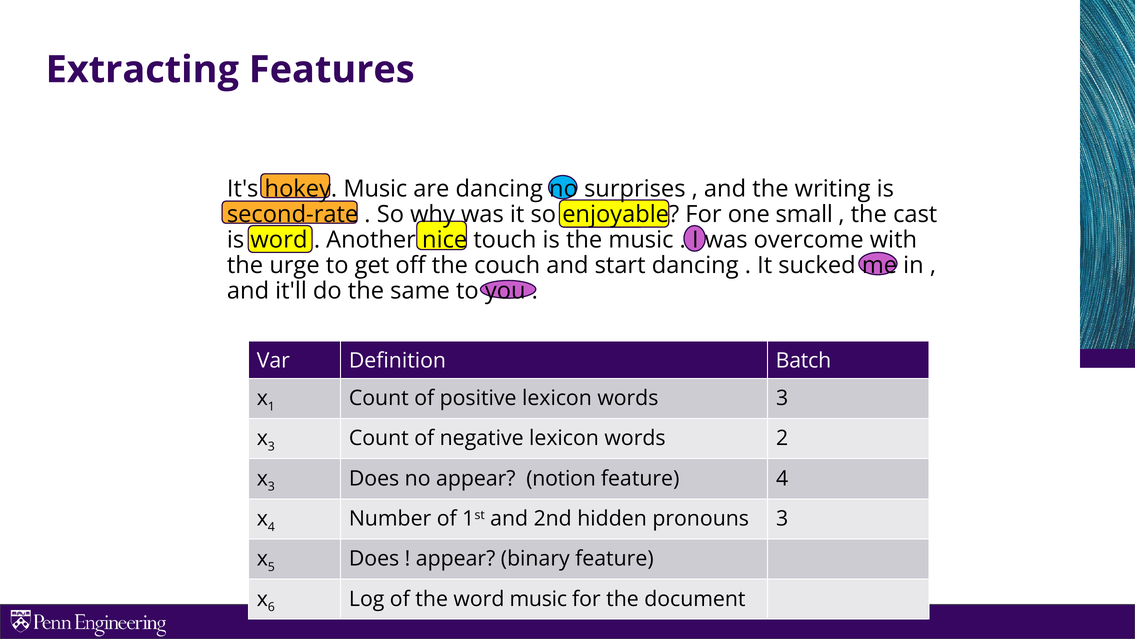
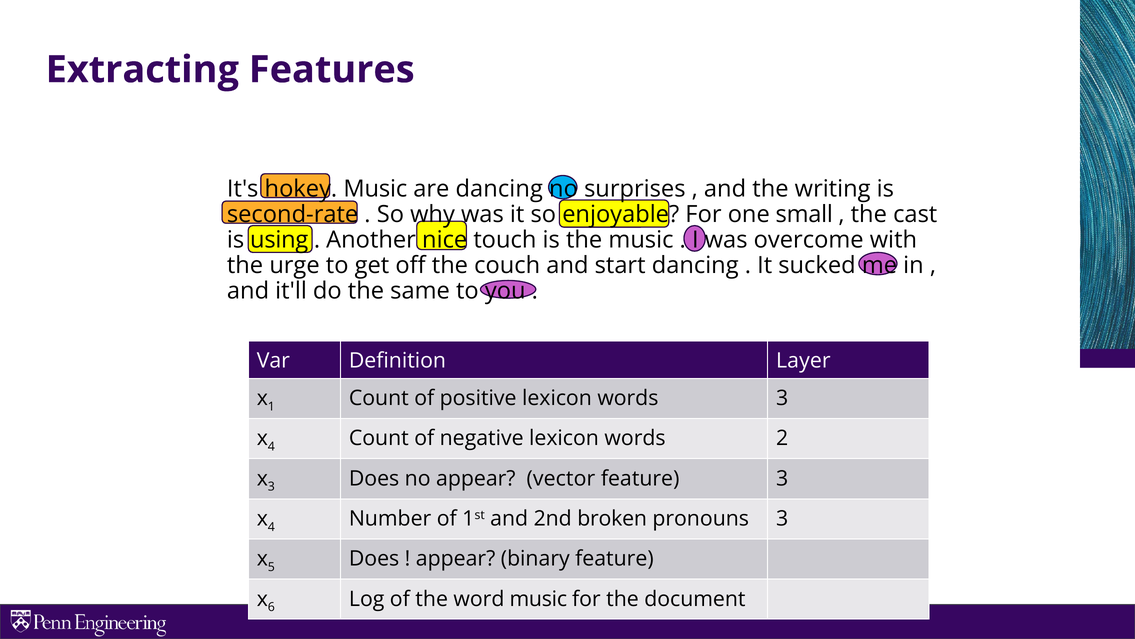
is word: word -> using
Batch: Batch -> Layer
3 at (271, 446): 3 -> 4
notion: notion -> vector
feature 4: 4 -> 3
hidden: hidden -> broken
